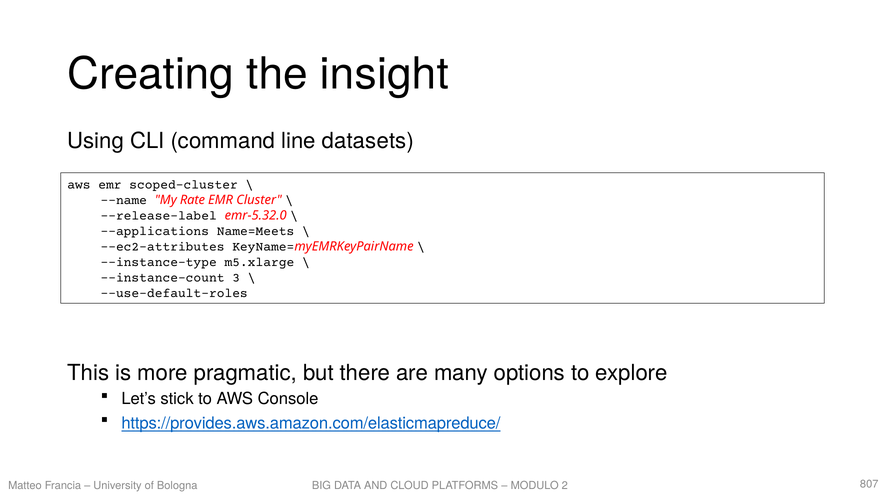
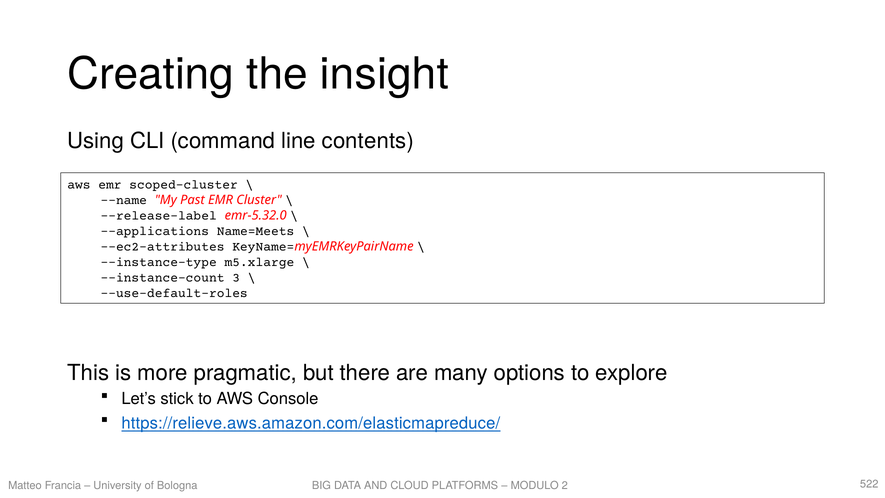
datasets: datasets -> contents
Rate: Rate -> Past
https://provides.aws.amazon.com/elasticmapreduce/: https://provides.aws.amazon.com/elasticmapreduce/ -> https://relieve.aws.amazon.com/elasticmapreduce/
807: 807 -> 522
